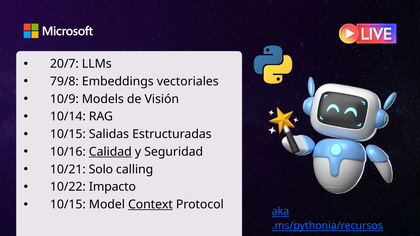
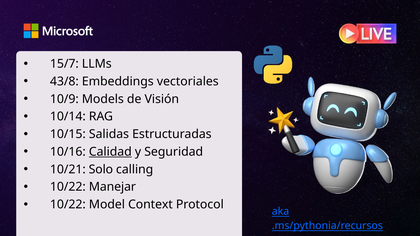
20/7: 20/7 -> 15/7
79/8: 79/8 -> 43/8
Impacto: Impacto -> Manejar
10/15 at (68, 205): 10/15 -> 10/22
Context underline: present -> none
